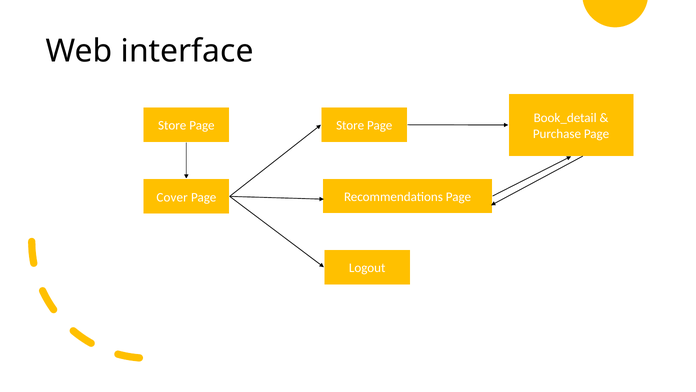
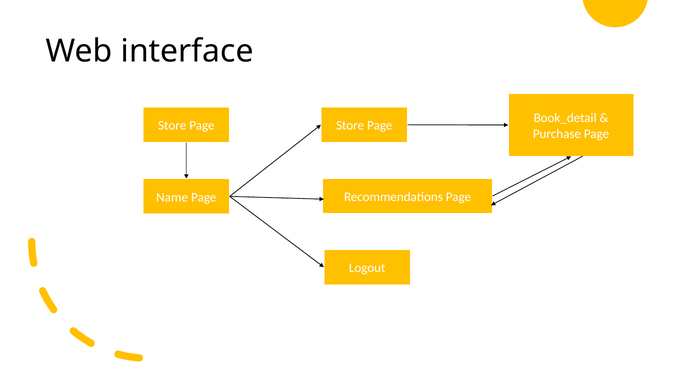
Cover: Cover -> Name
